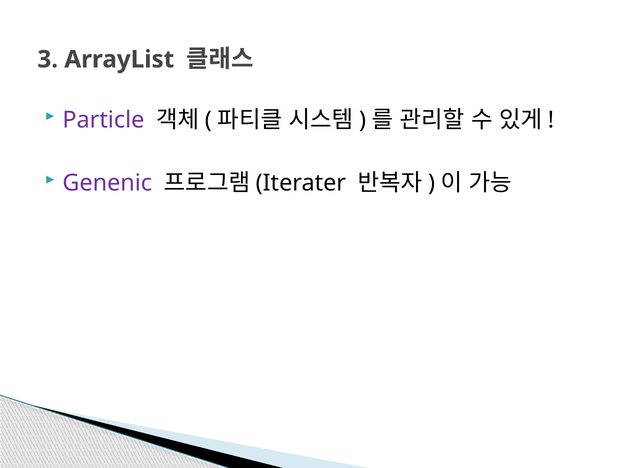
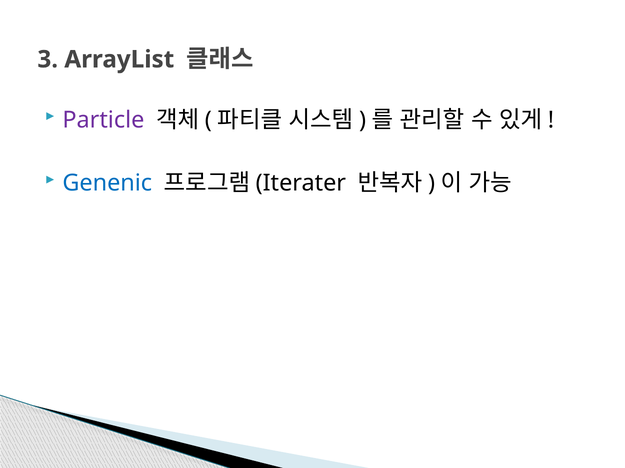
Genenic colour: purple -> blue
